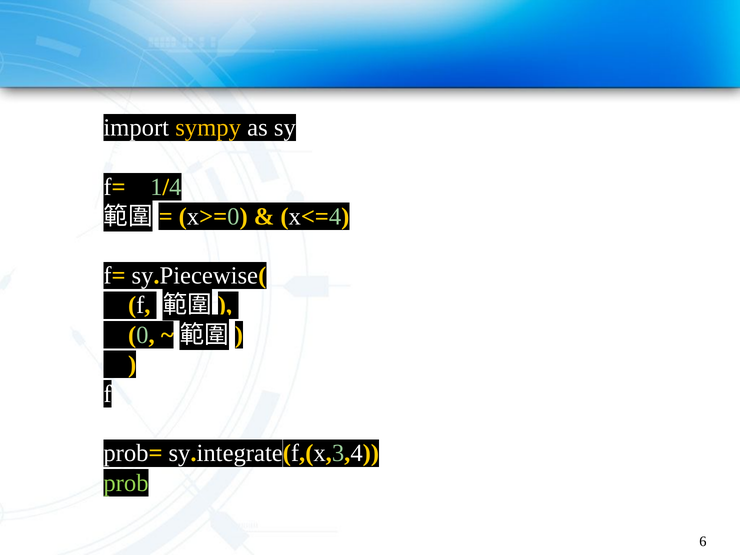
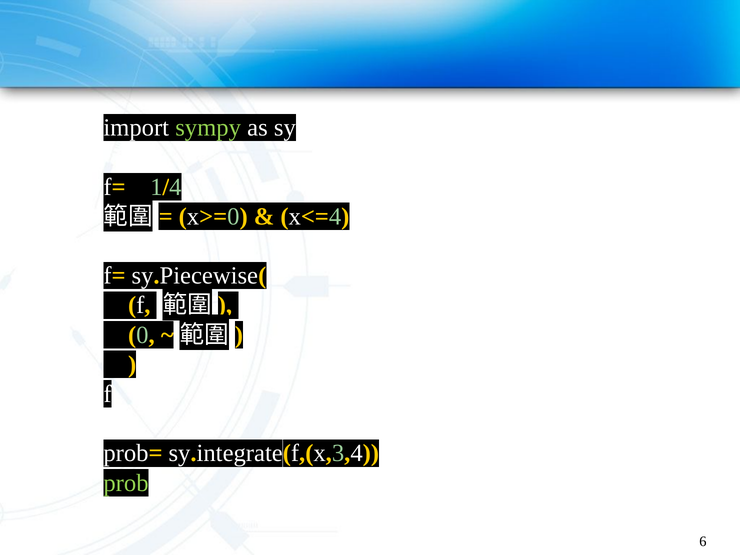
sympy colour: yellow -> light green
